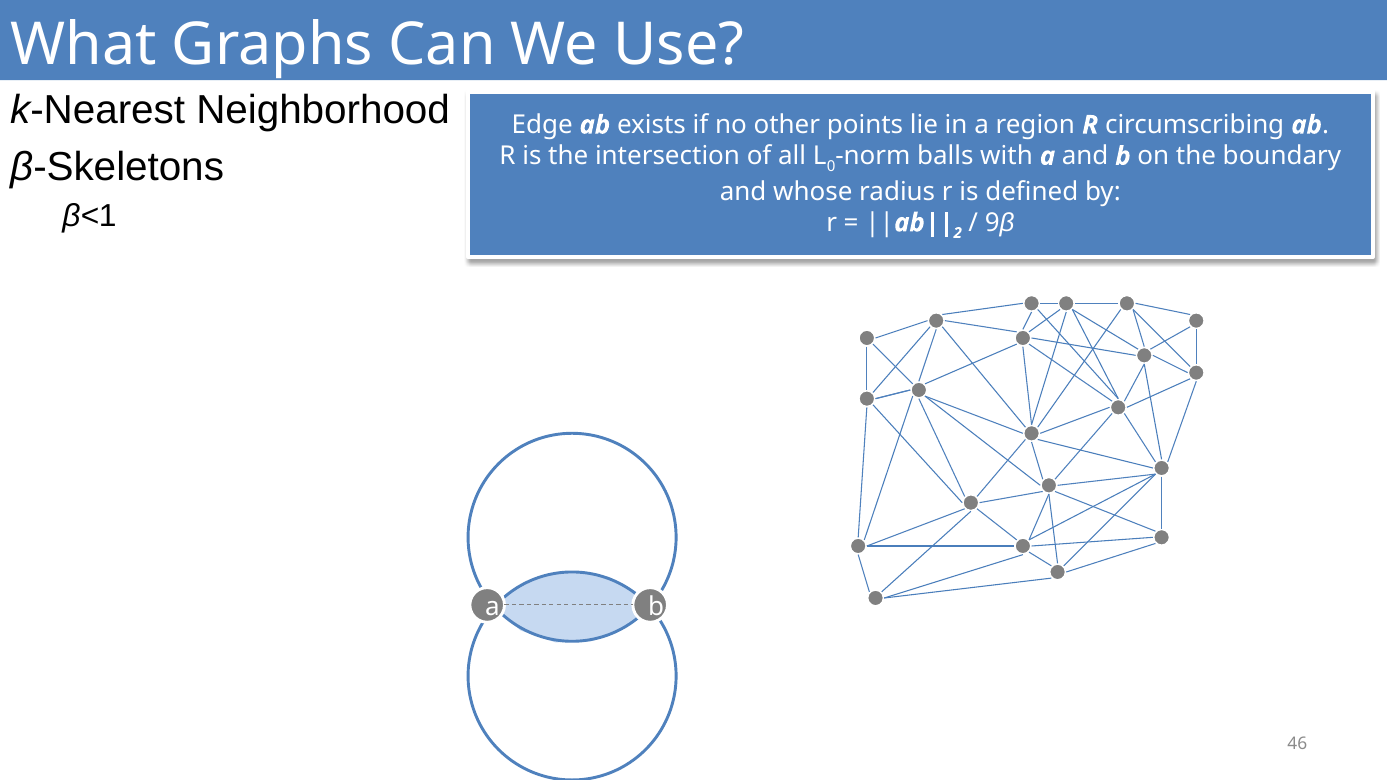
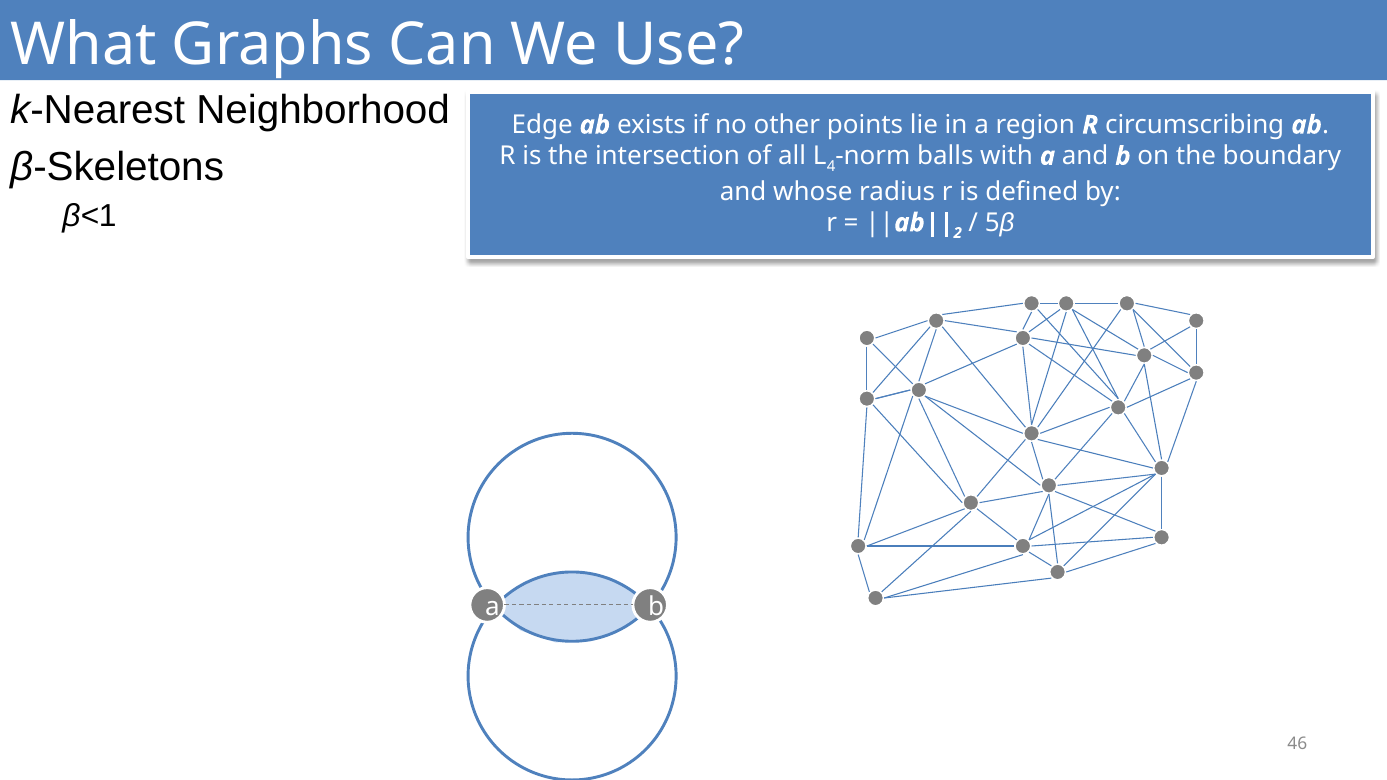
0: 0 -> 4
9: 9 -> 5
